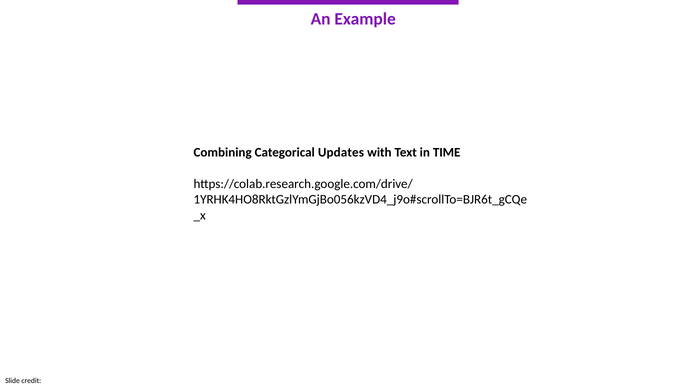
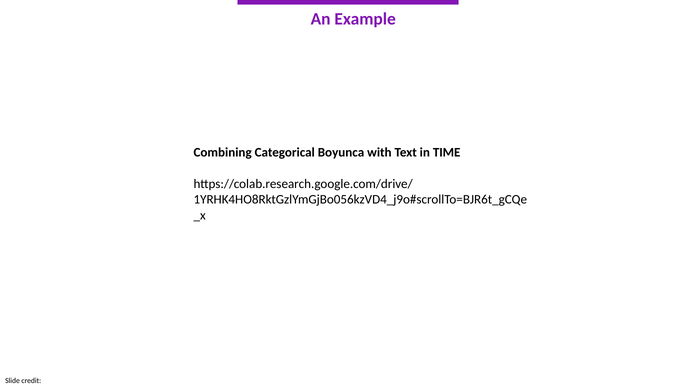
Updates: Updates -> Boyunca
